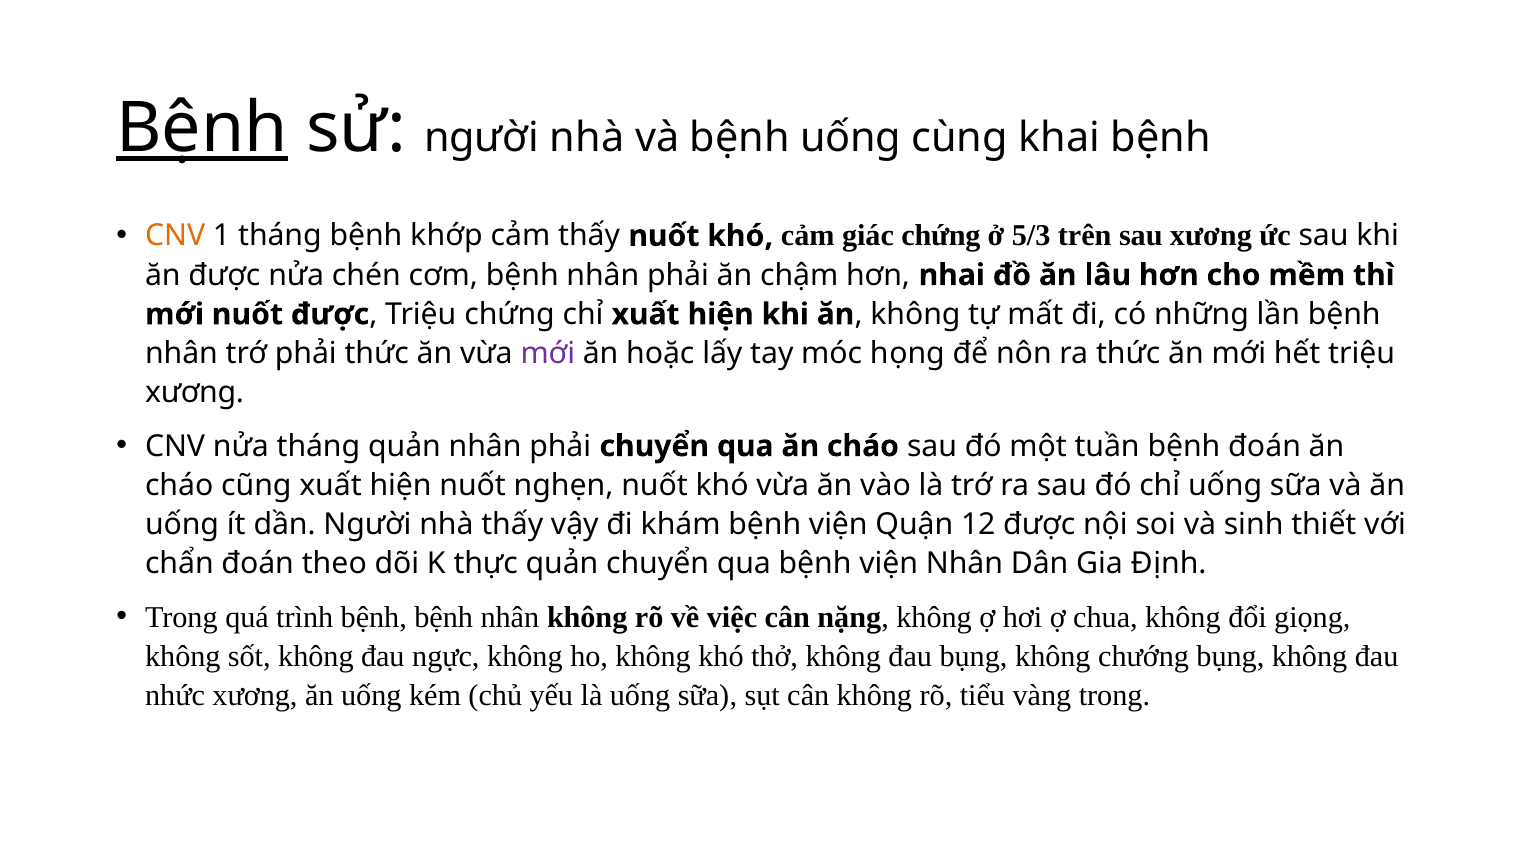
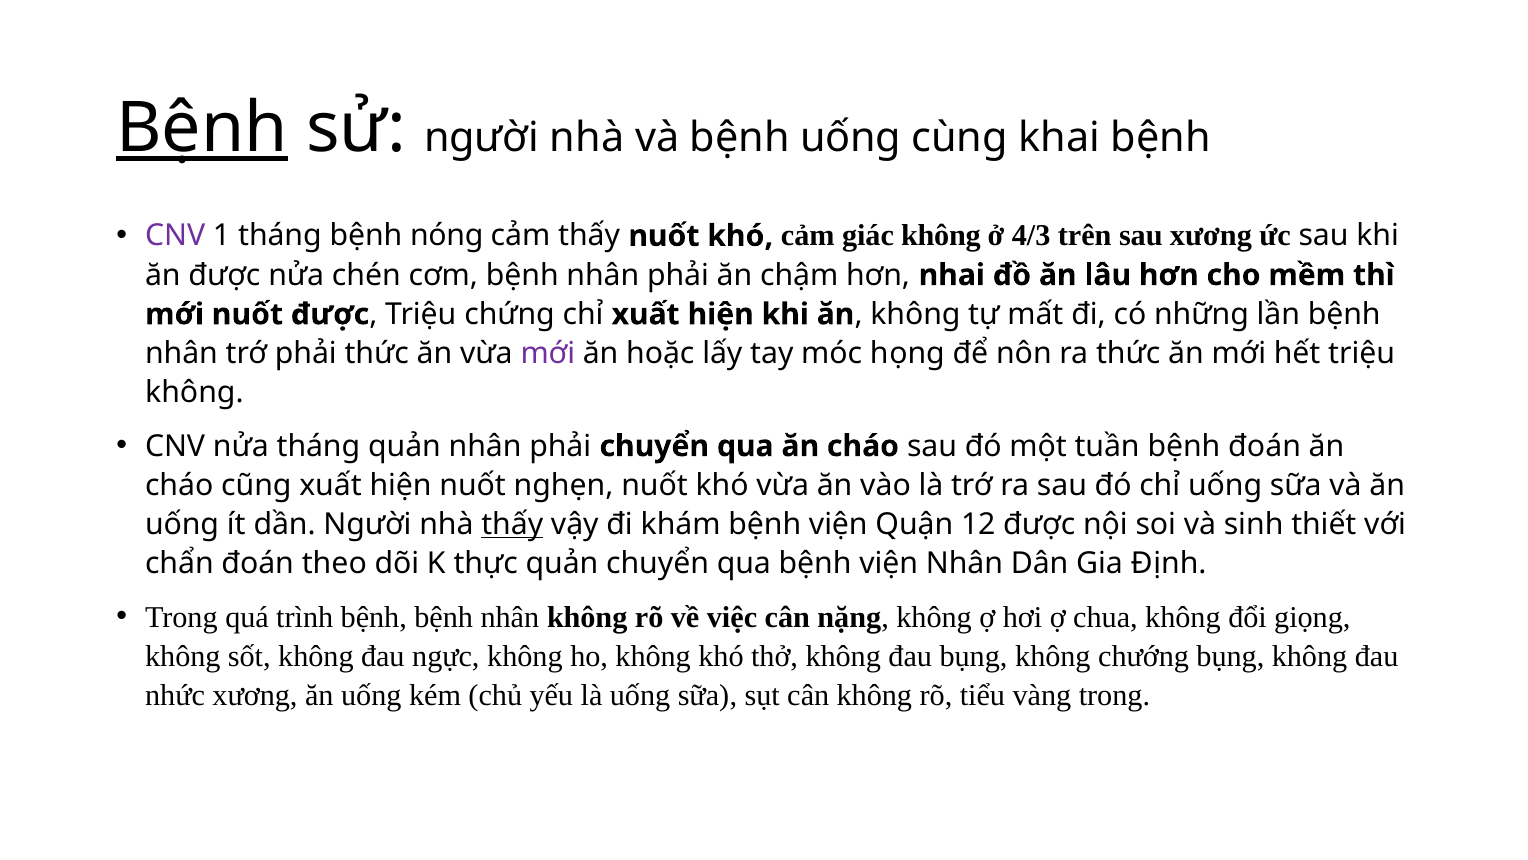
CNV at (175, 236) colour: orange -> purple
khớp: khớp -> nóng
giác chứng: chứng -> không
5/3: 5/3 -> 4/3
xương at (195, 392): xương -> không
thấy at (512, 524) underline: none -> present
